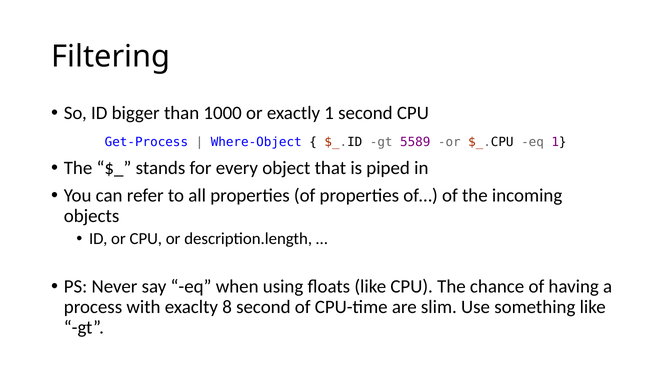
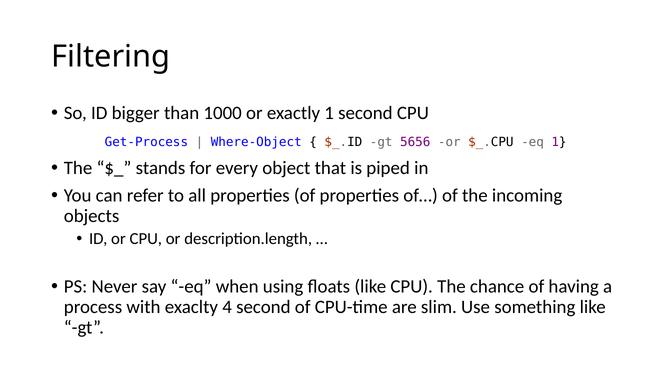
5589: 5589 -> 5656
8: 8 -> 4
